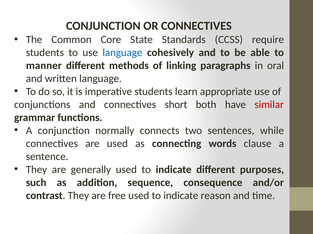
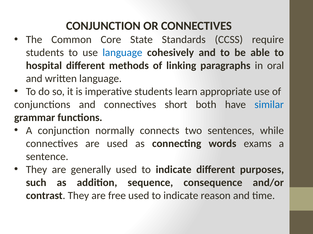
manner: manner -> hospital
similar colour: red -> blue
clause: clause -> exams
